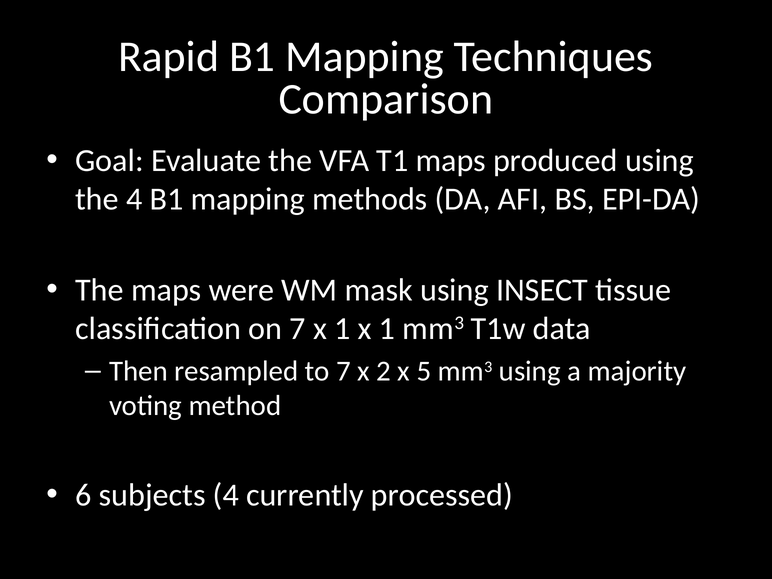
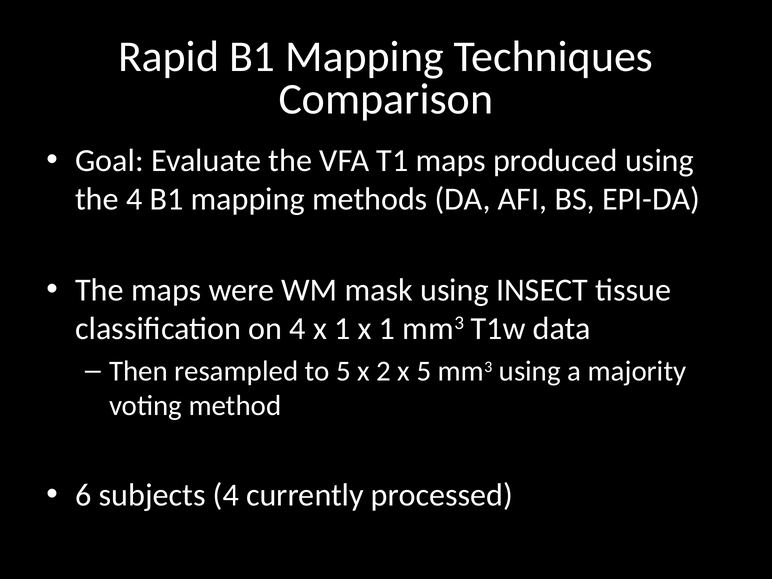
on 7: 7 -> 4
to 7: 7 -> 5
